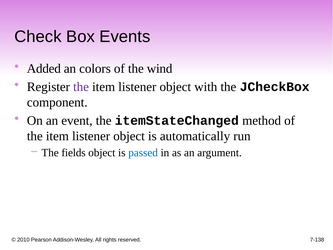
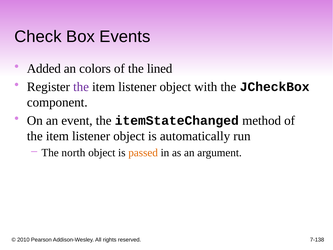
wind: wind -> lined
fields: fields -> north
passed colour: blue -> orange
